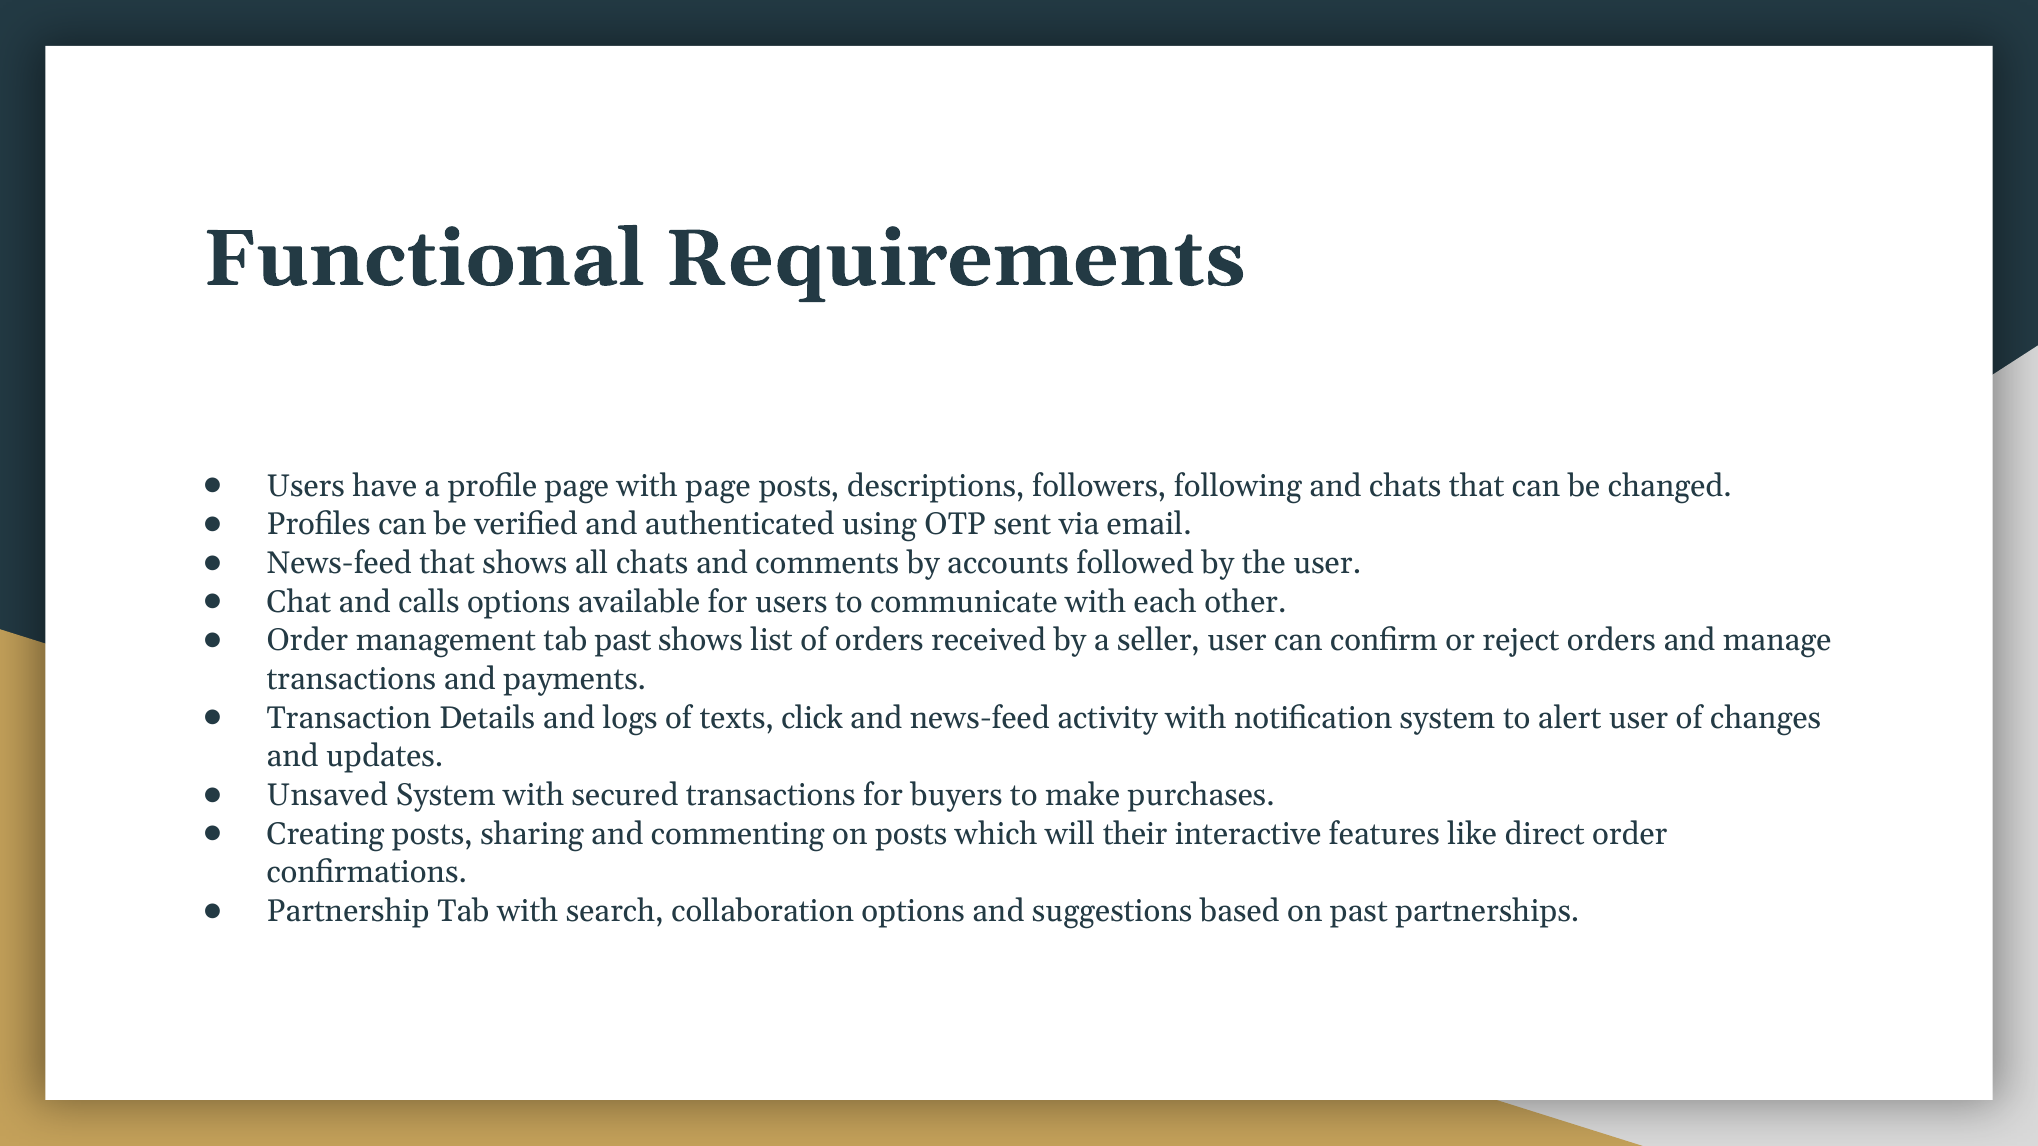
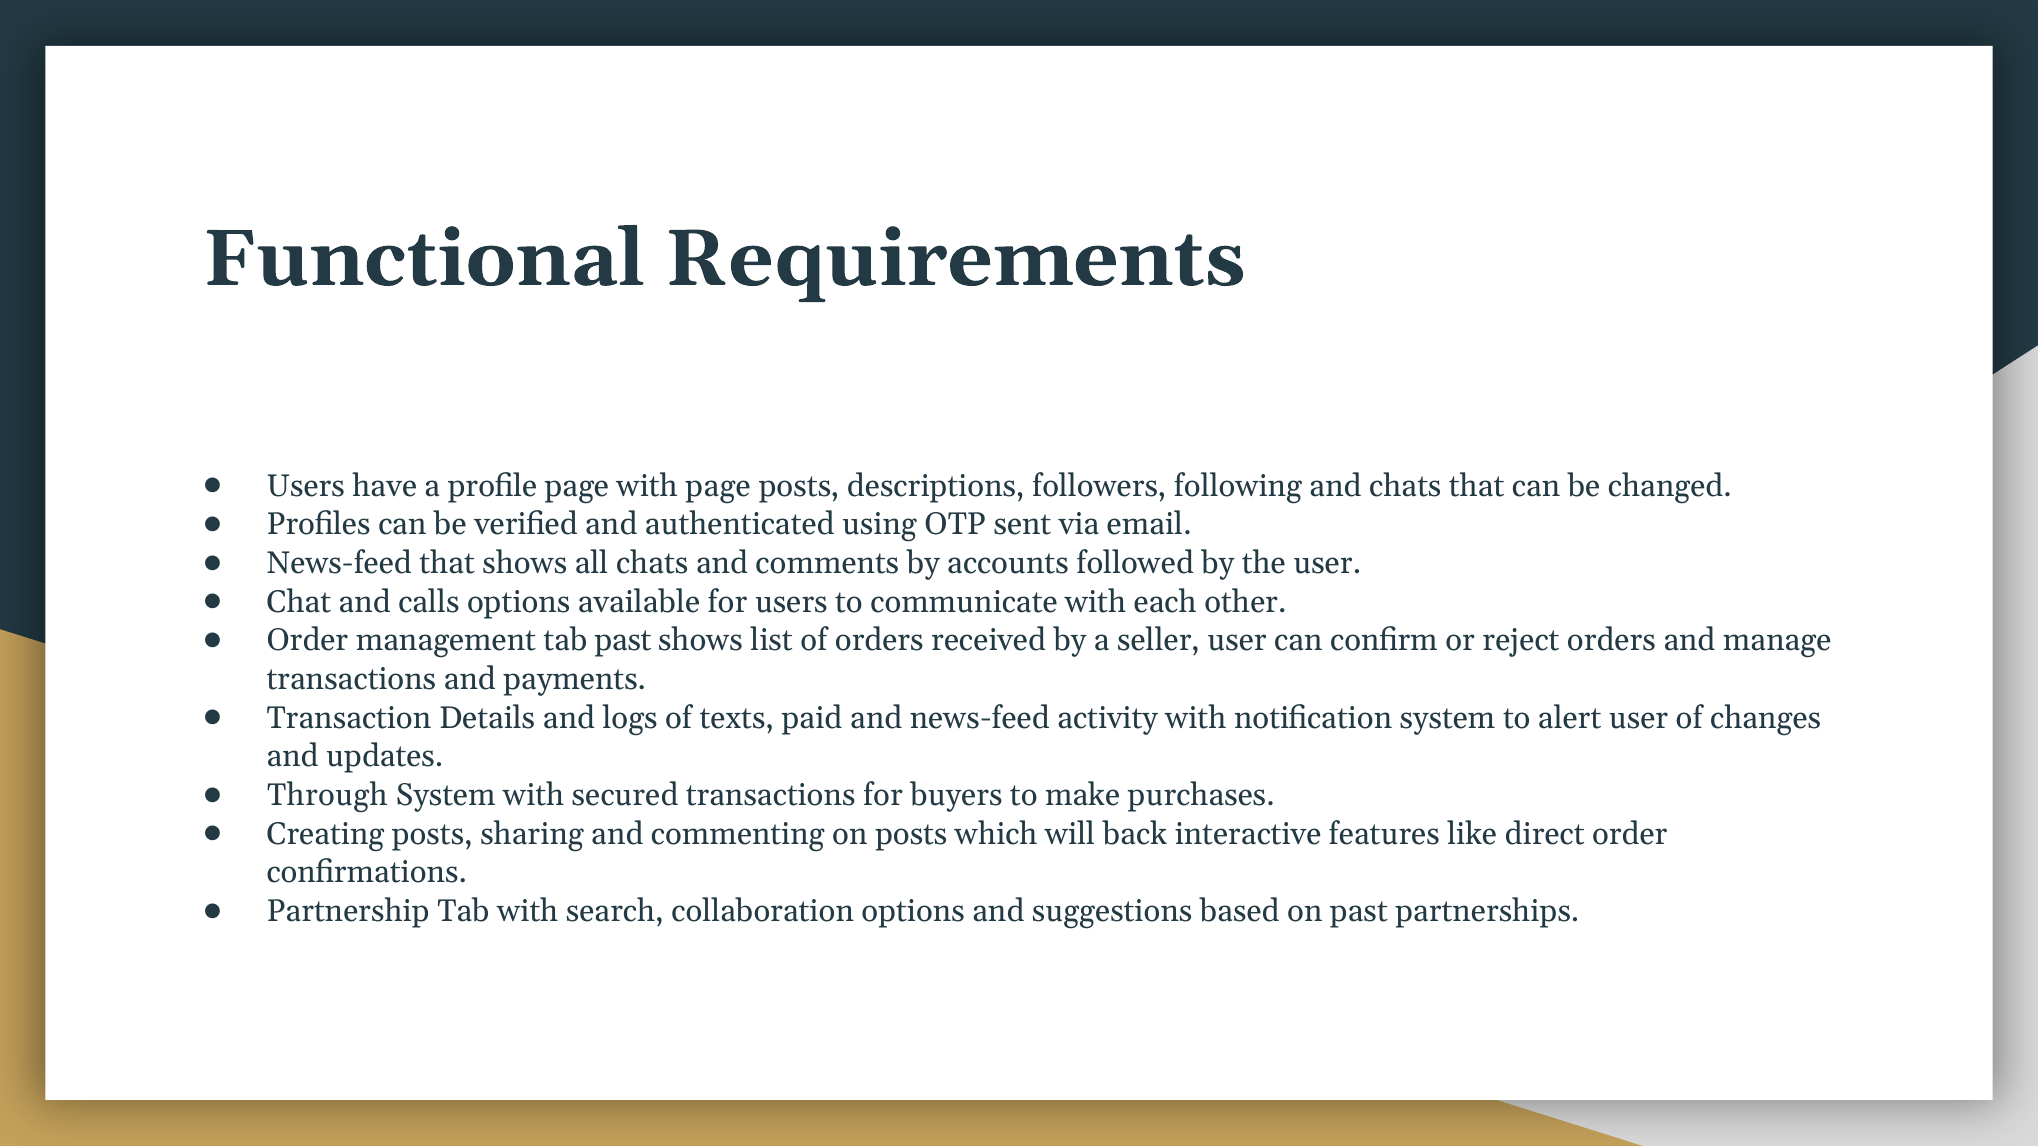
click: click -> paid
Unsaved: Unsaved -> Through
their: their -> back
